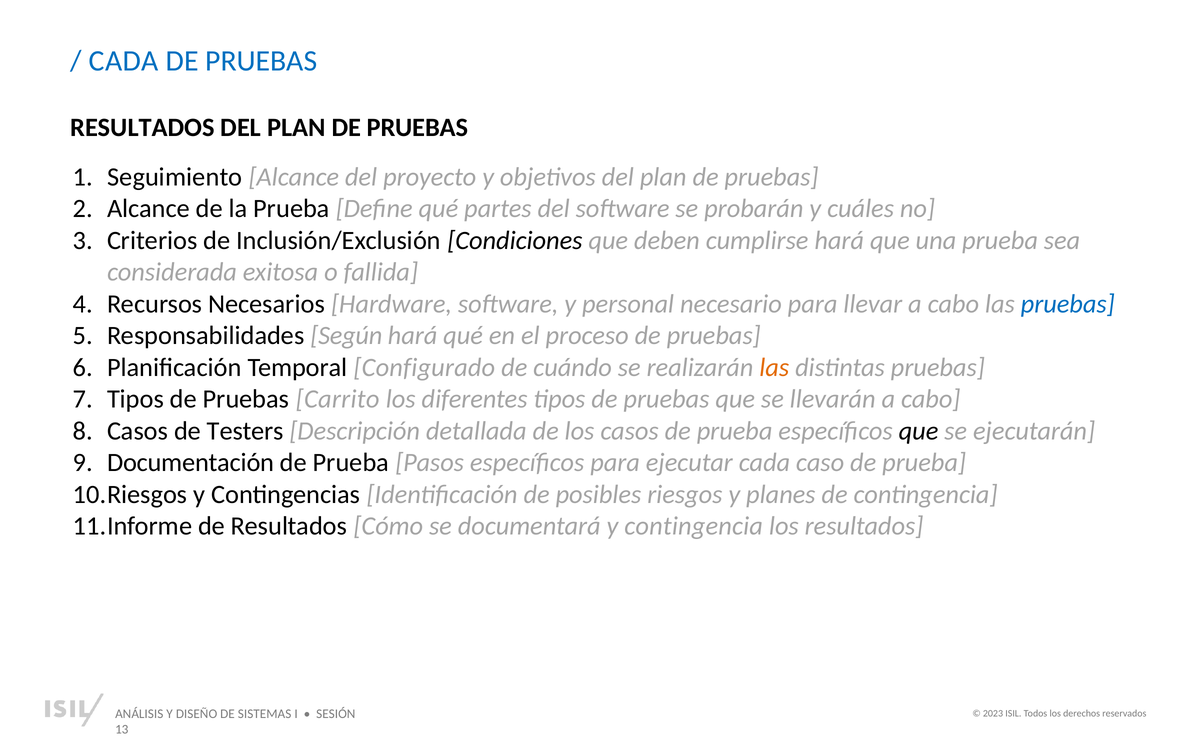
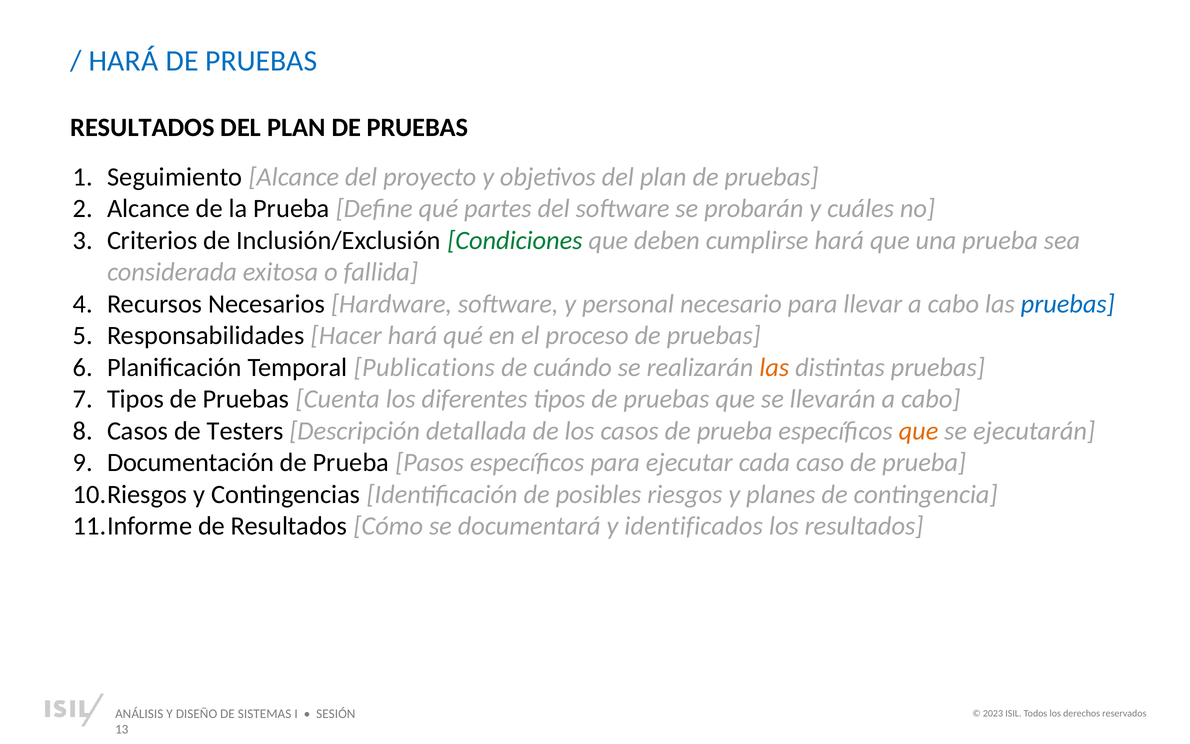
CADA at (124, 61): CADA -> HARÁ
Condiciones colour: black -> green
Según: Según -> Hacer
Configurado: Configurado -> Publications
Carrito: Carrito -> Cuenta
que at (919, 431) colour: black -> orange
y contingencia: contingencia -> identificados
